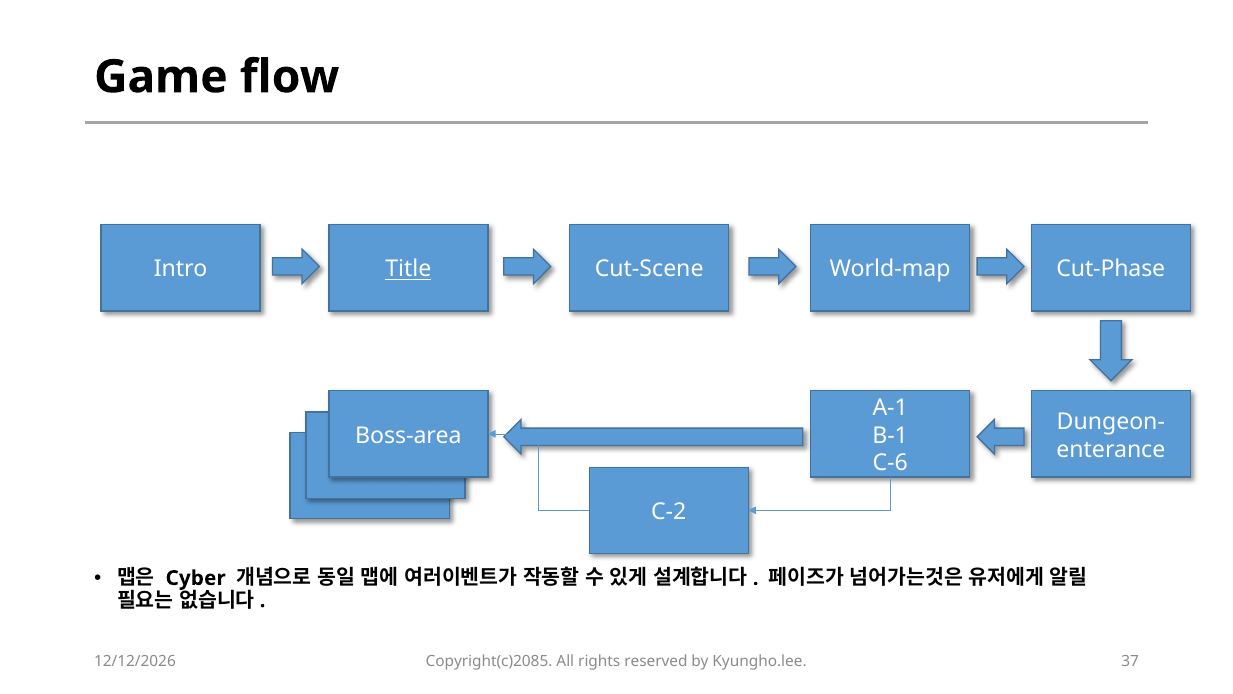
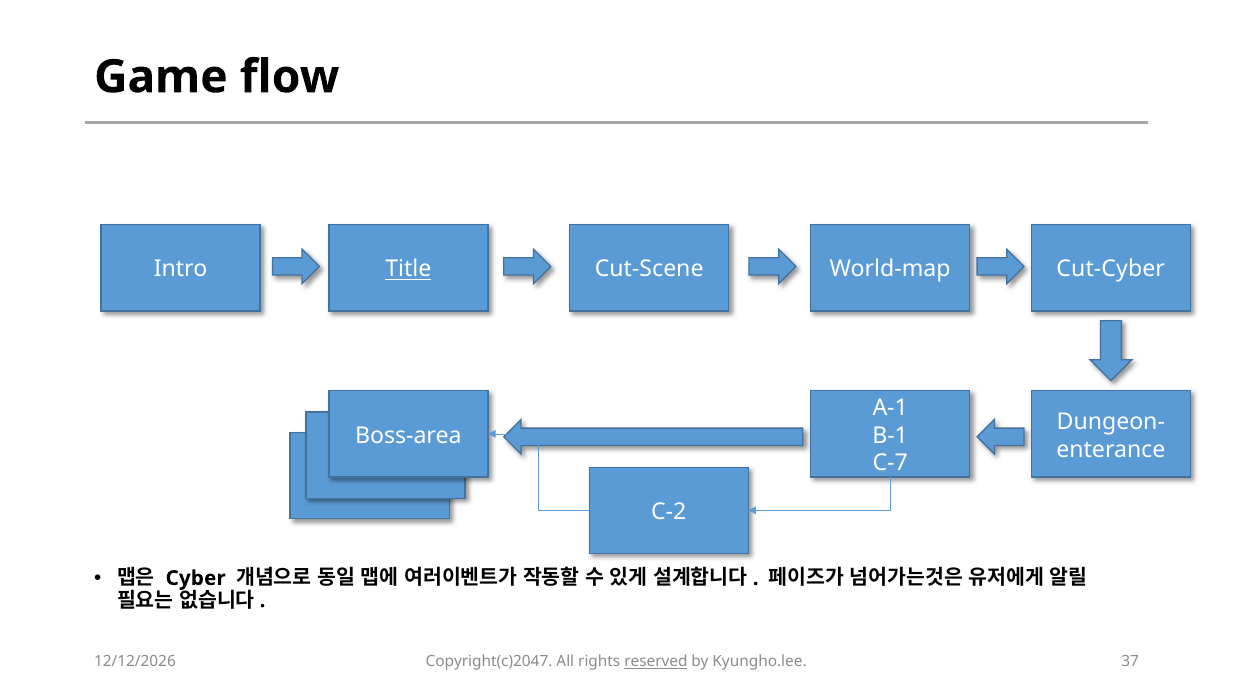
Cut-Phase: Cut-Phase -> Cut-Cyber
C-6: C-6 -> C-7
Copyright(c)2085: Copyright(c)2085 -> Copyright(c)2047
reserved underline: none -> present
